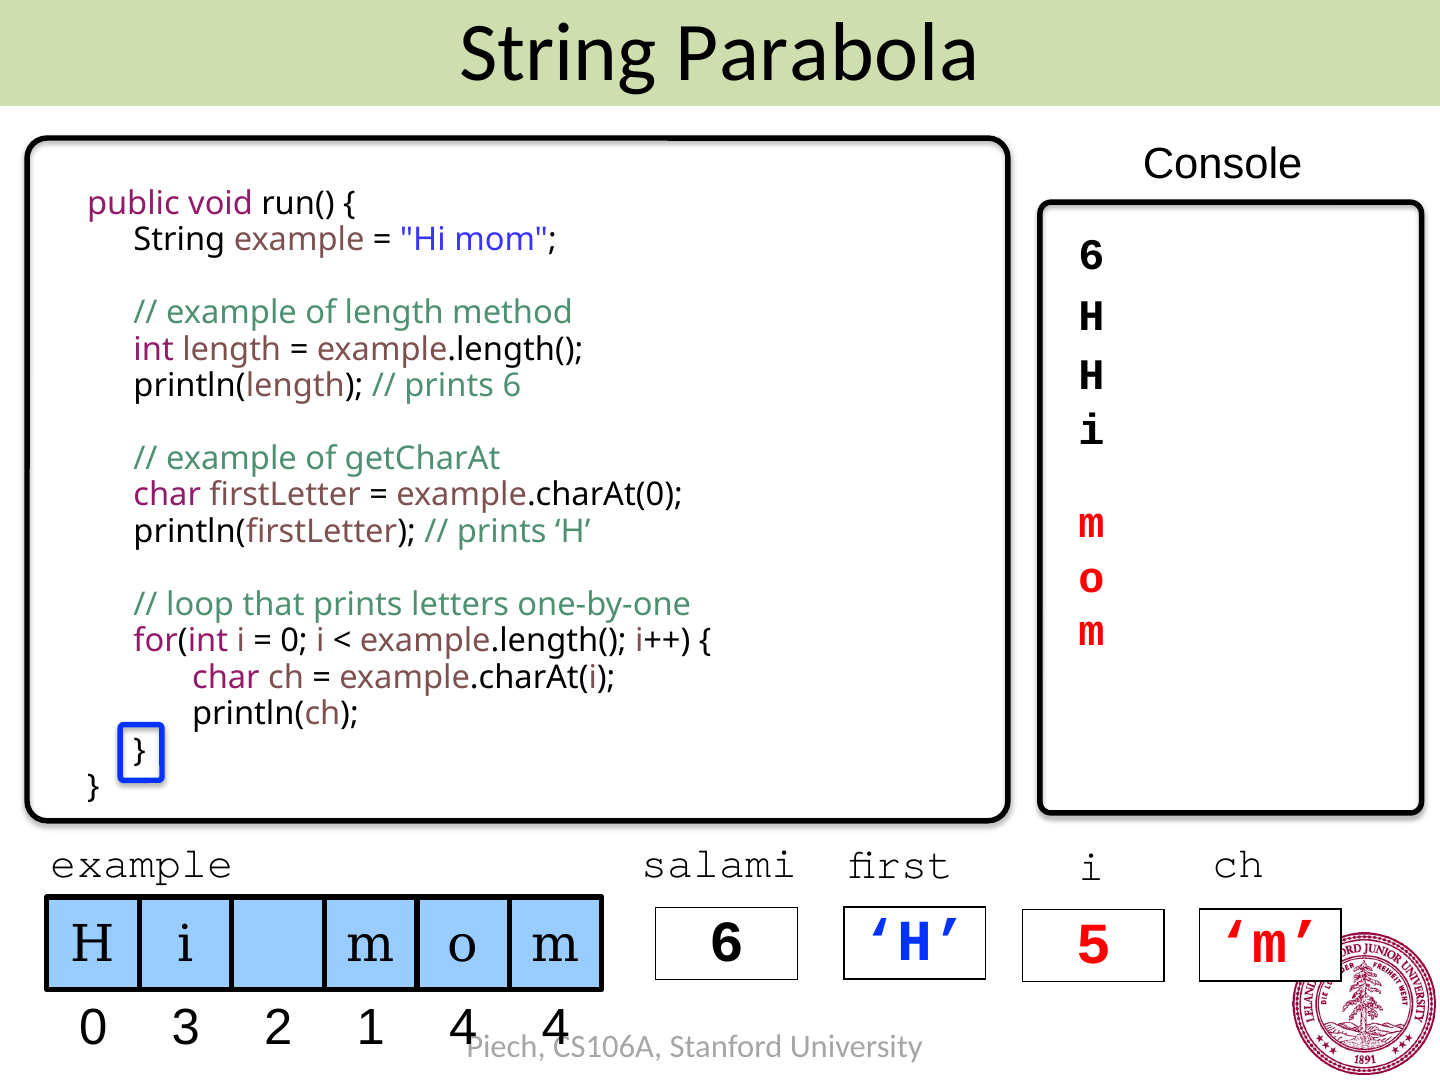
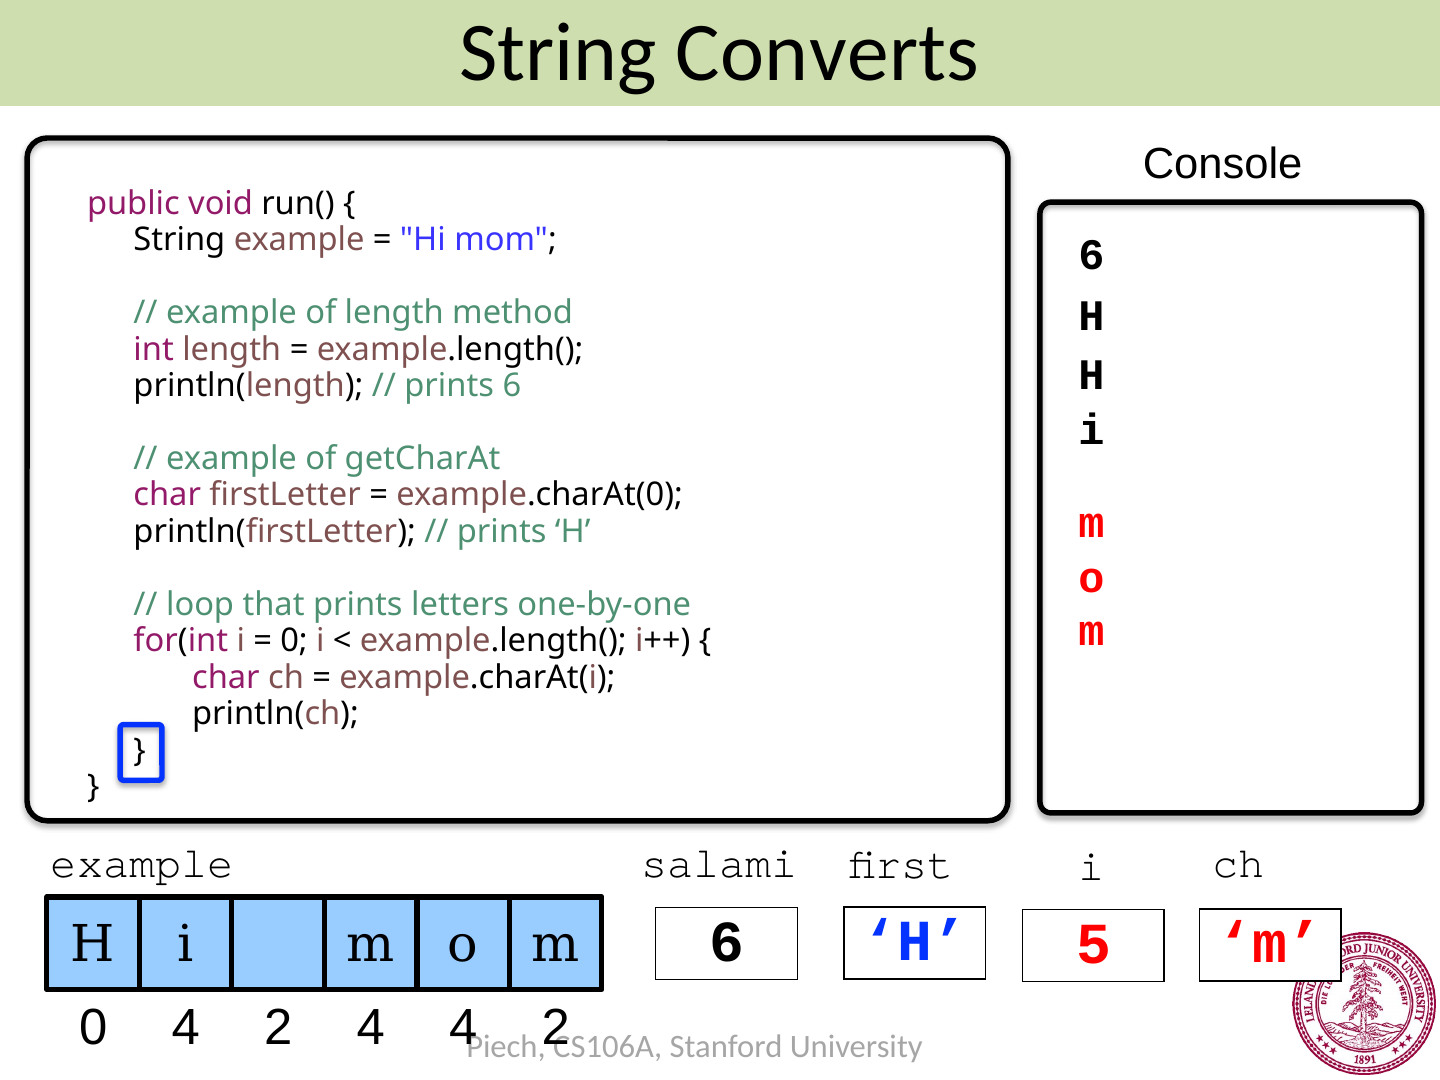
Parabola: Parabola -> Converts
0 3: 3 -> 4
2 1: 1 -> 4
4 at (556, 1028): 4 -> 2
